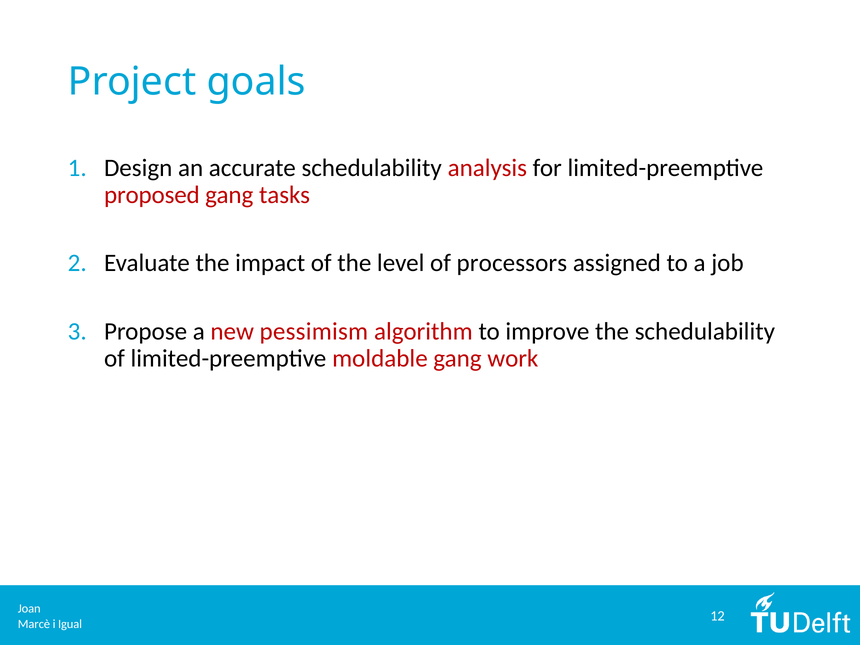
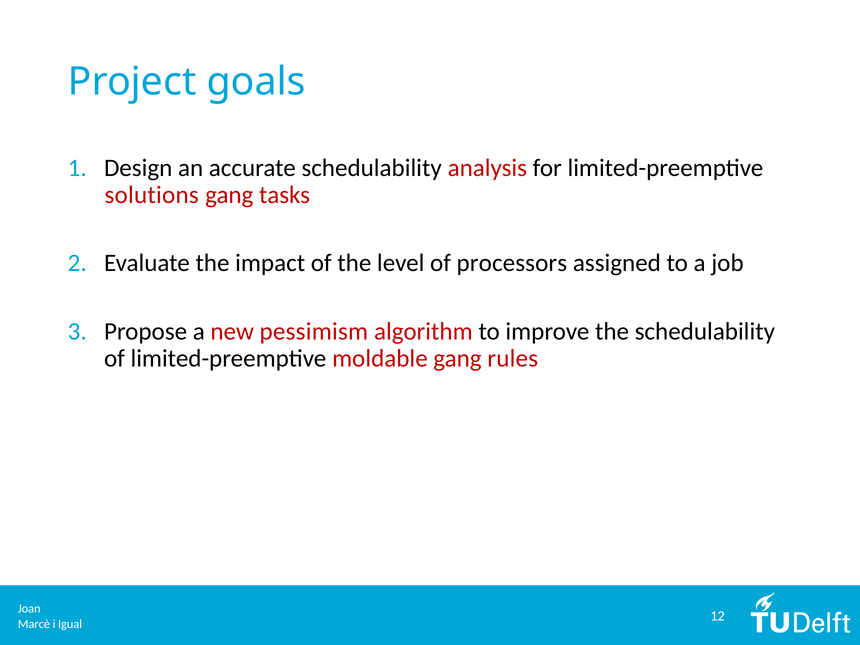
proposed: proposed -> solutions
work: work -> rules
